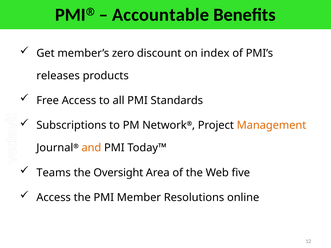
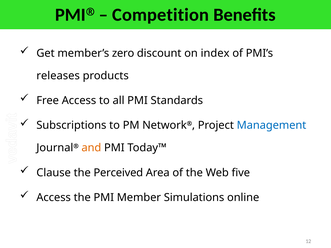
Accountable: Accountable -> Competition
Management colour: orange -> blue
Teams: Teams -> Clause
Oversight: Oversight -> Perceived
Resolutions: Resolutions -> Simulations
